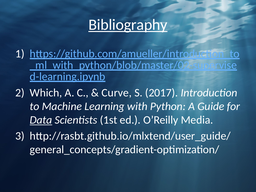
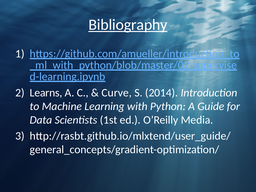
Which: Which -> Learns
2017: 2017 -> 2014
Data underline: present -> none
